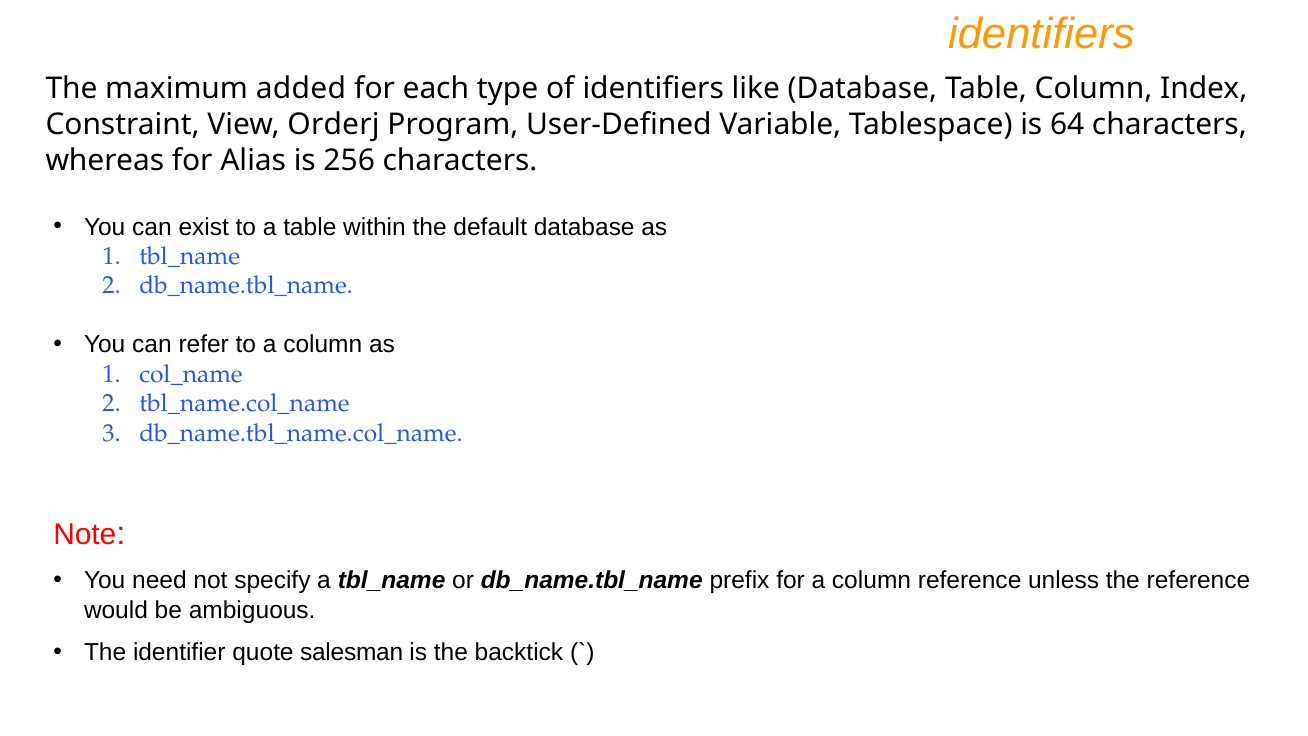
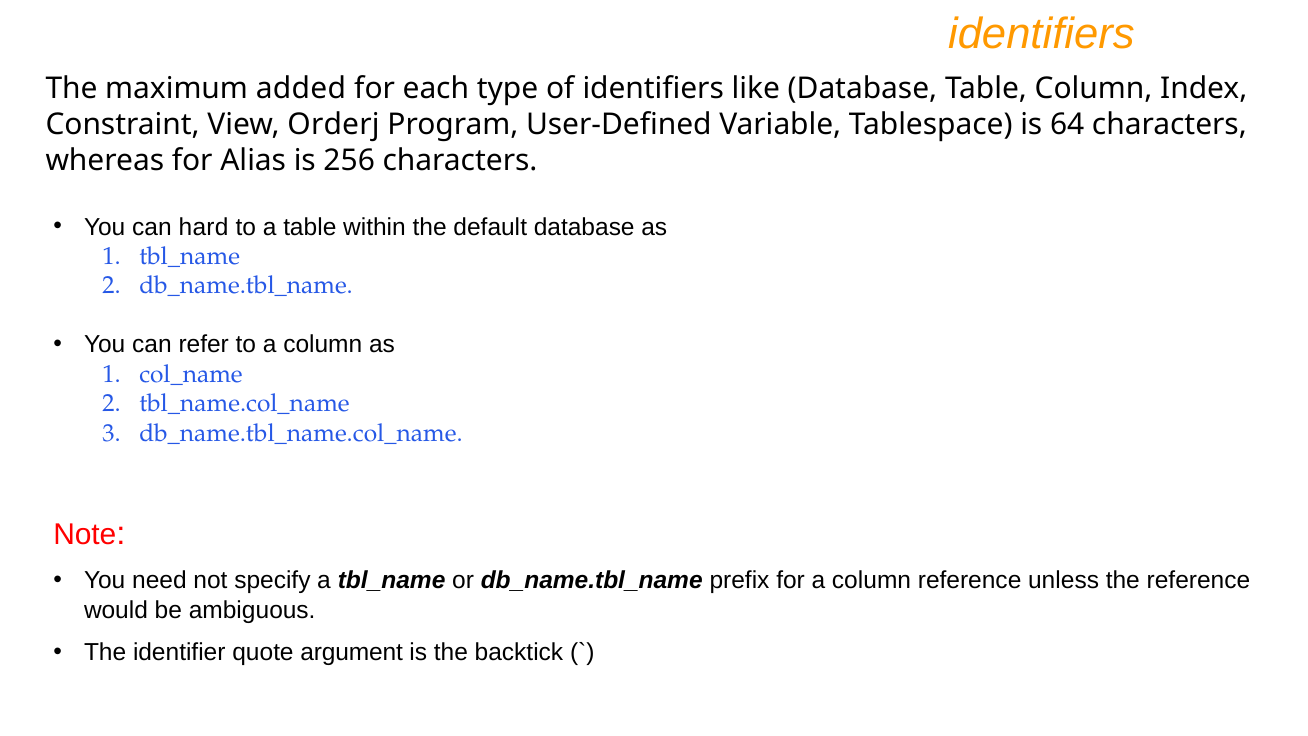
exist: exist -> hard
salesman: salesman -> argument
